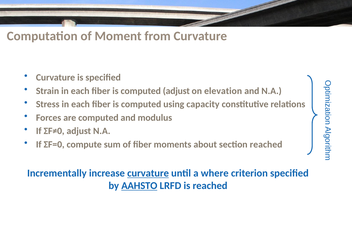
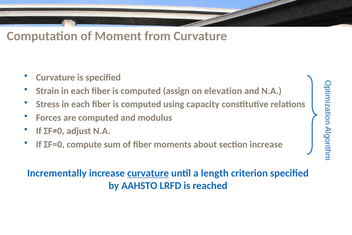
computed adjust: adjust -> assign
section reached: reached -> increase
where: where -> length
AAHSTO underline: present -> none
